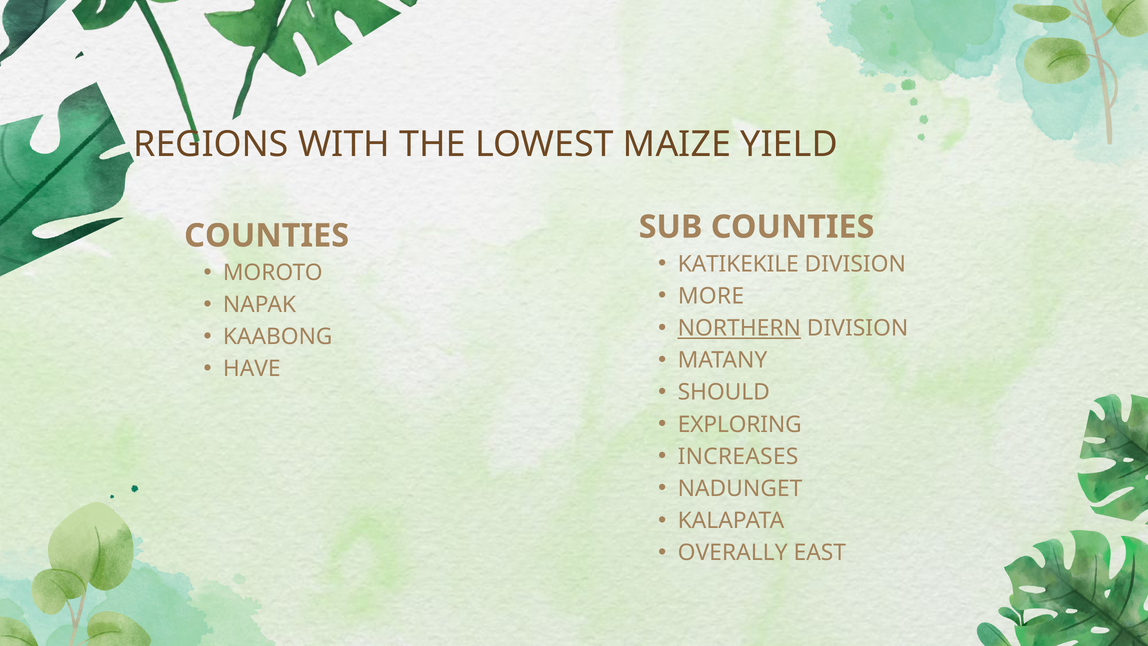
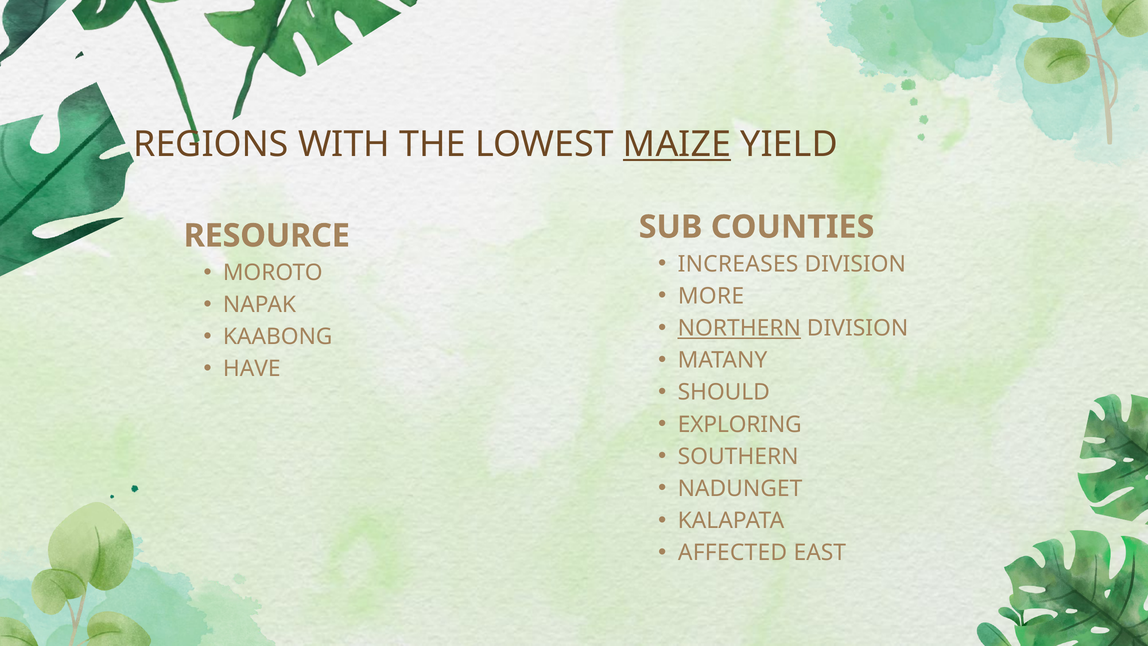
MAIZE underline: none -> present
COUNTIES at (267, 236): COUNTIES -> RESOURCE
KATIKEKILE: KATIKEKILE -> INCREASES
INCREASES: INCREASES -> SOUTHERN
OVERALLY: OVERALLY -> AFFECTED
